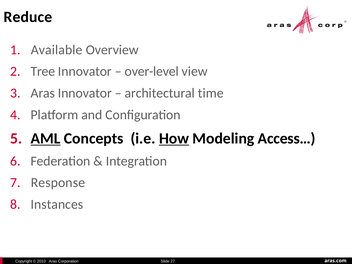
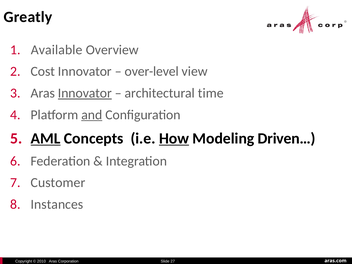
Reduce: Reduce -> Greatly
Tree: Tree -> Cost
Innovator at (85, 93) underline: none -> present
and underline: none -> present
Access…: Access… -> Driven…
Response: Response -> Customer
